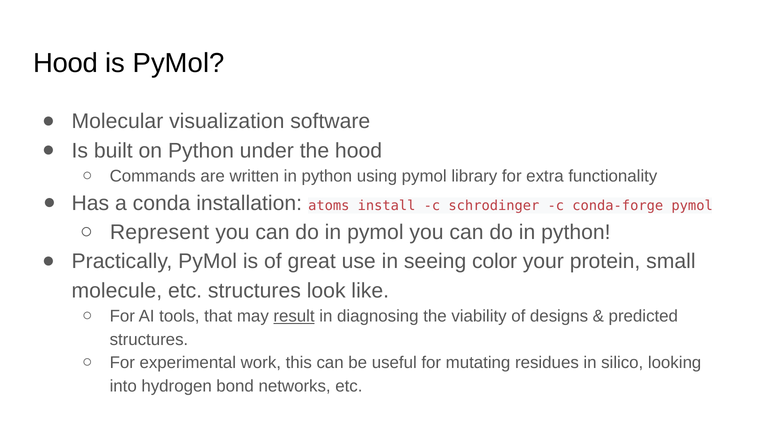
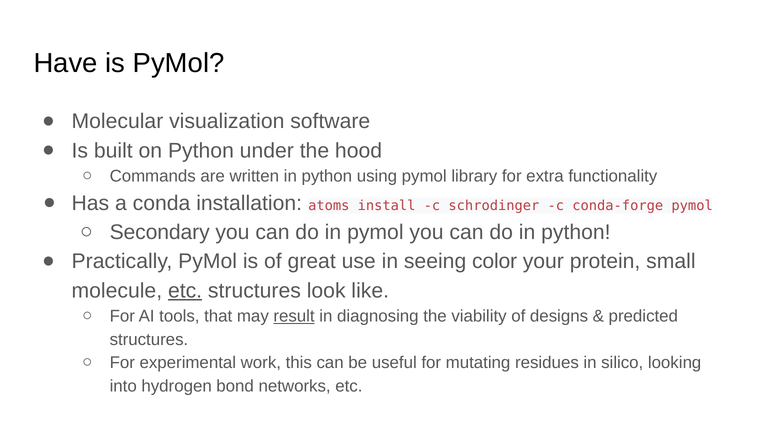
Hood at (66, 63): Hood -> Have
Represent: Represent -> Secondary
etc at (185, 291) underline: none -> present
